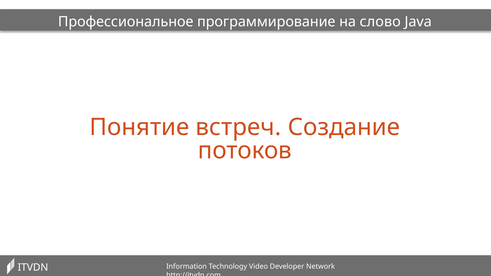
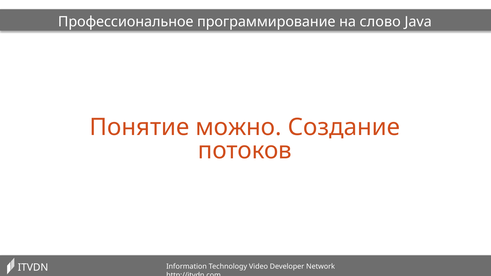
встреч: встреч -> можно
